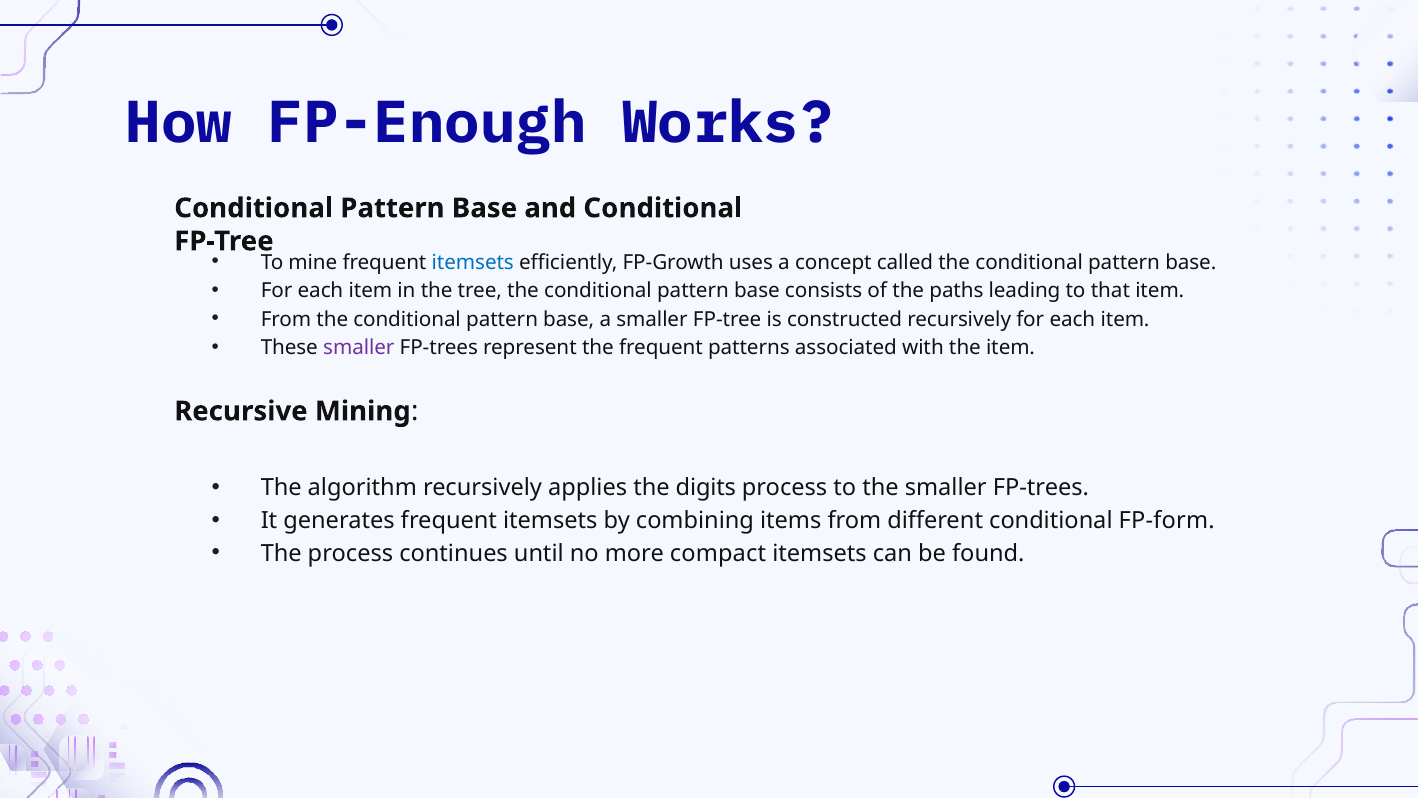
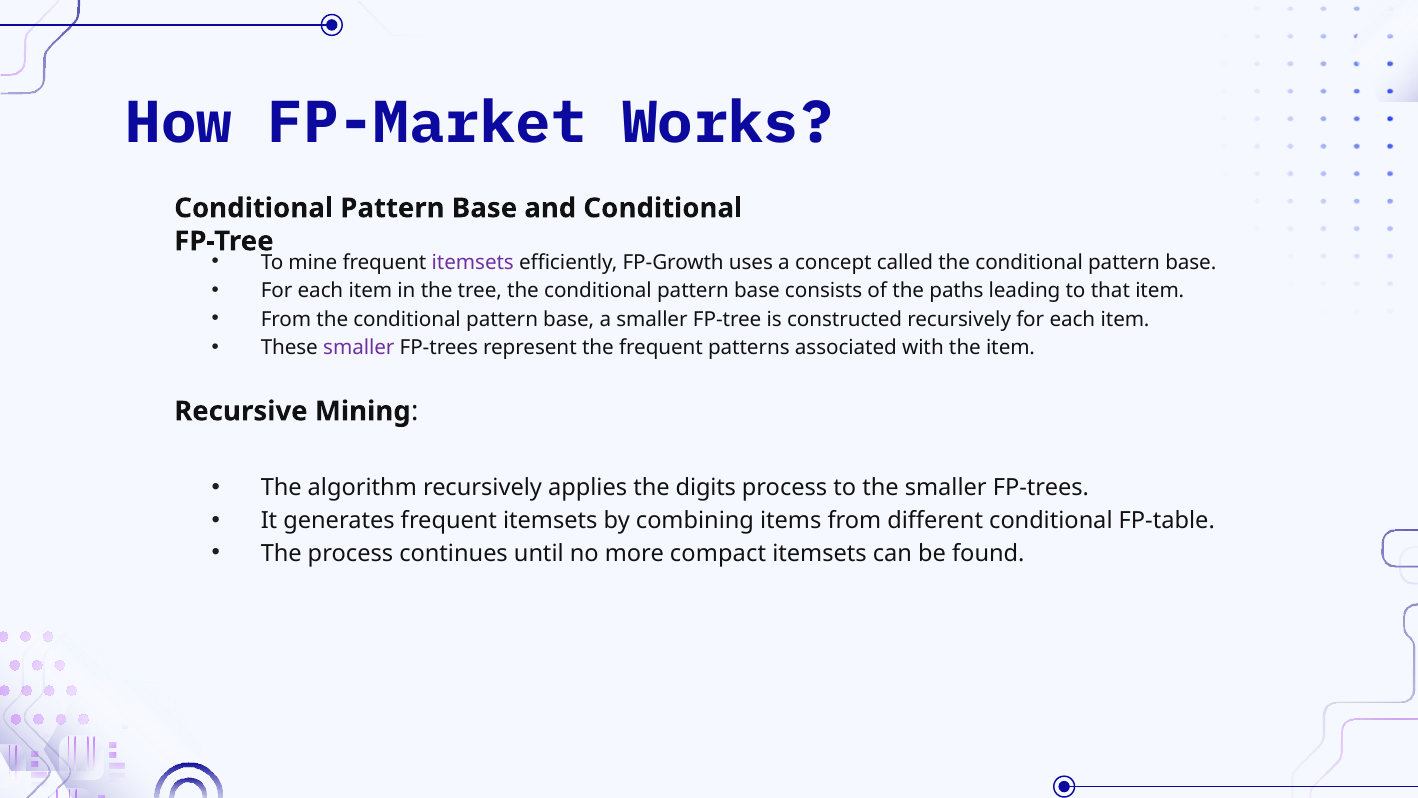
FP-Enough: FP-Enough -> FP-Market
itemsets at (473, 262) colour: blue -> purple
FP-form: FP-form -> FP-table
